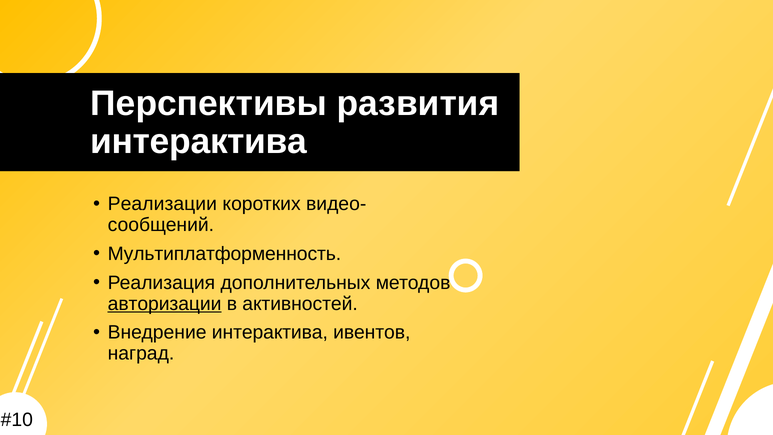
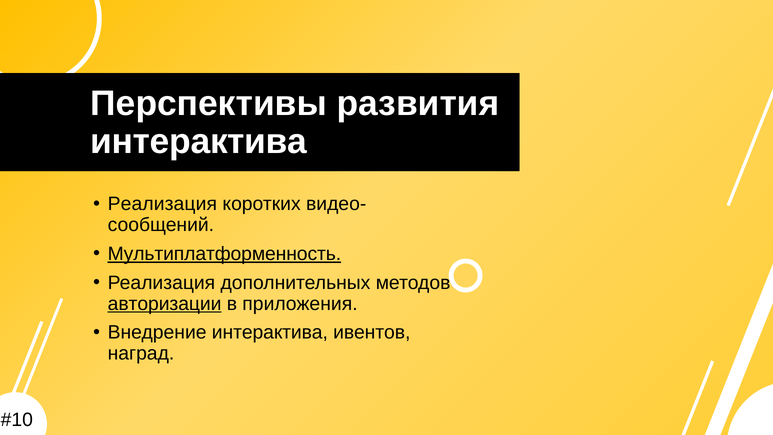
Реализации at (162, 204): Реализации -> Реализация
Мультиплатформенность underline: none -> present
активностей: активностей -> приложения
